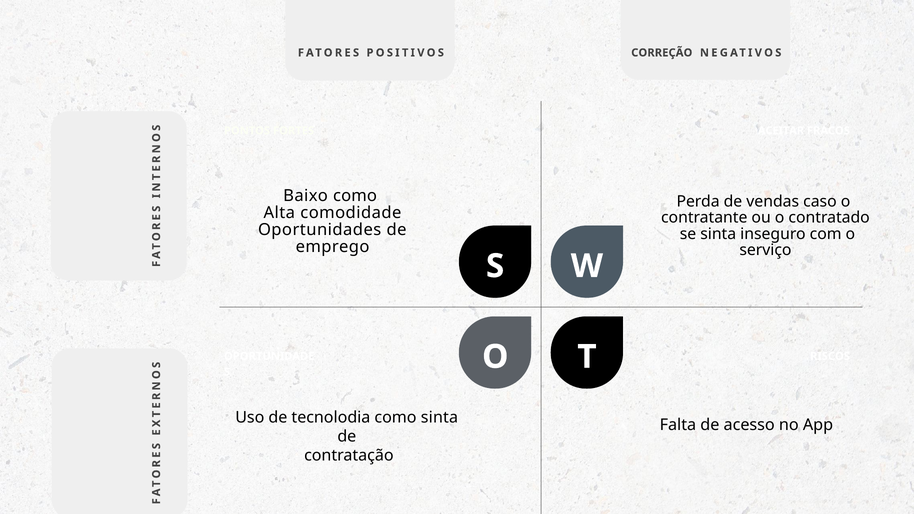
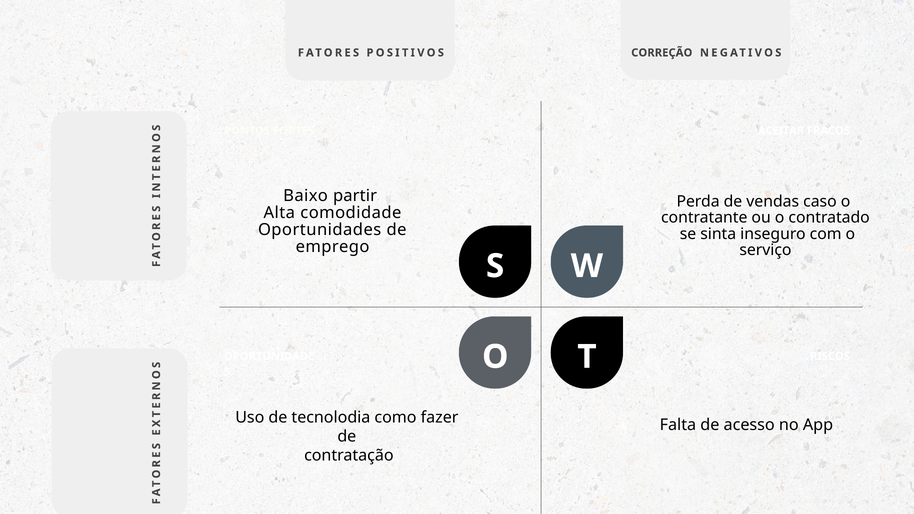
Baixo como: como -> partir
como sinta: sinta -> fazer
